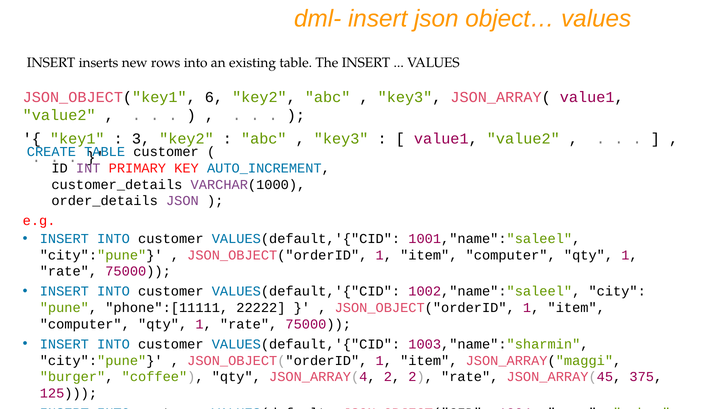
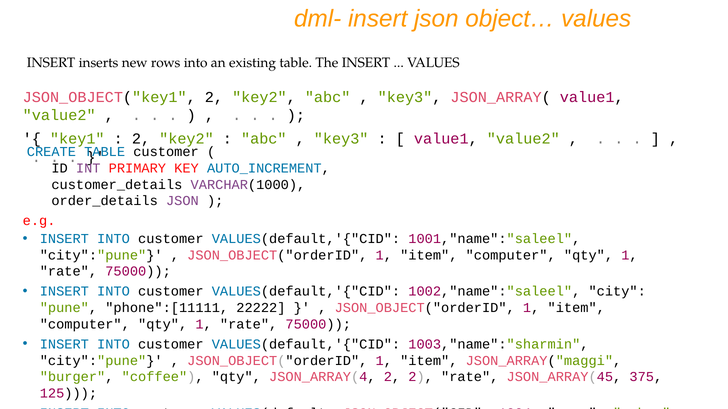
JSON_OBJECT("key1 6: 6 -> 2
3 at (141, 139): 3 -> 2
